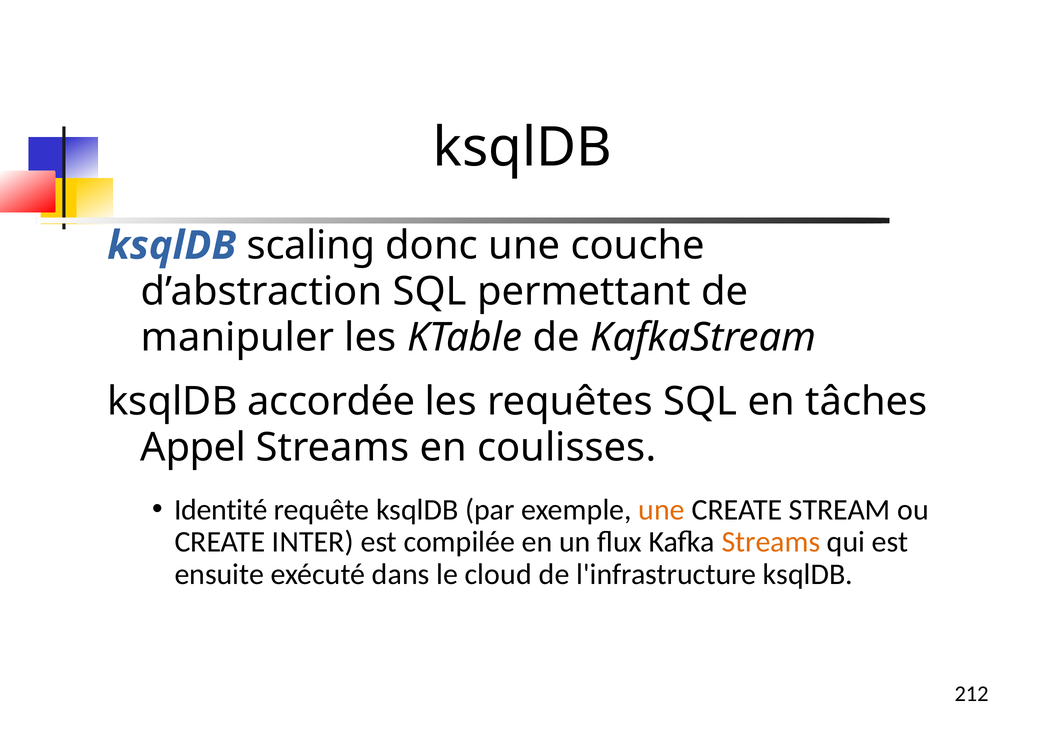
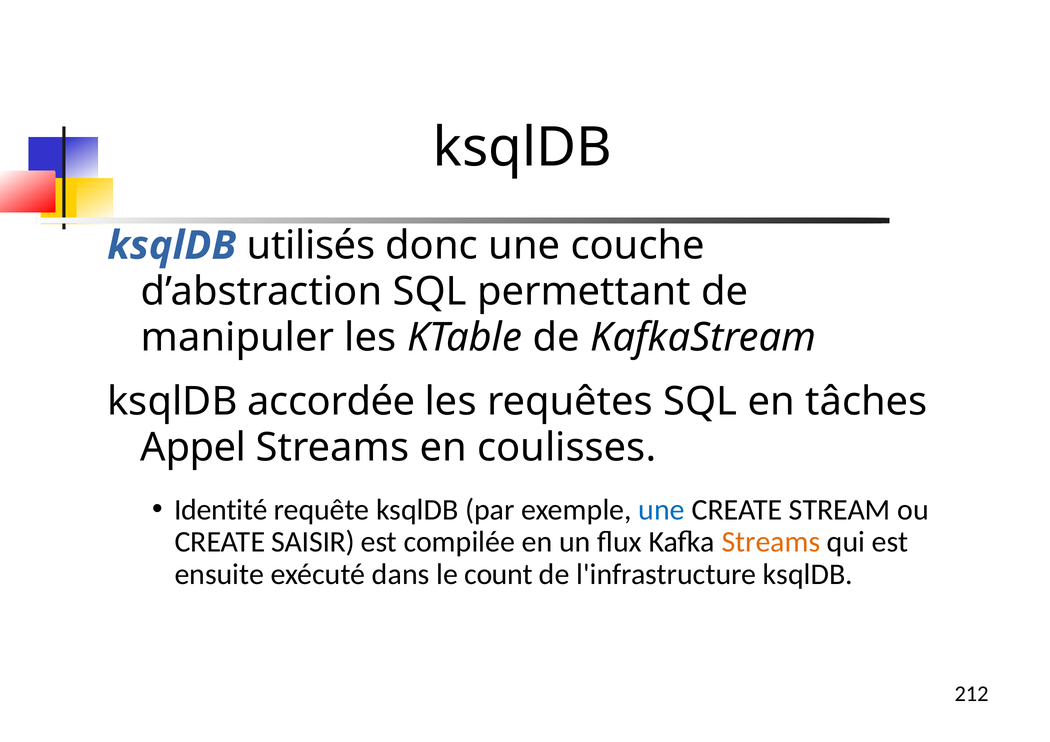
scaling: scaling -> utilisés
une at (662, 510) colour: orange -> blue
INTER: INTER -> SAISIR
cloud: cloud -> count
